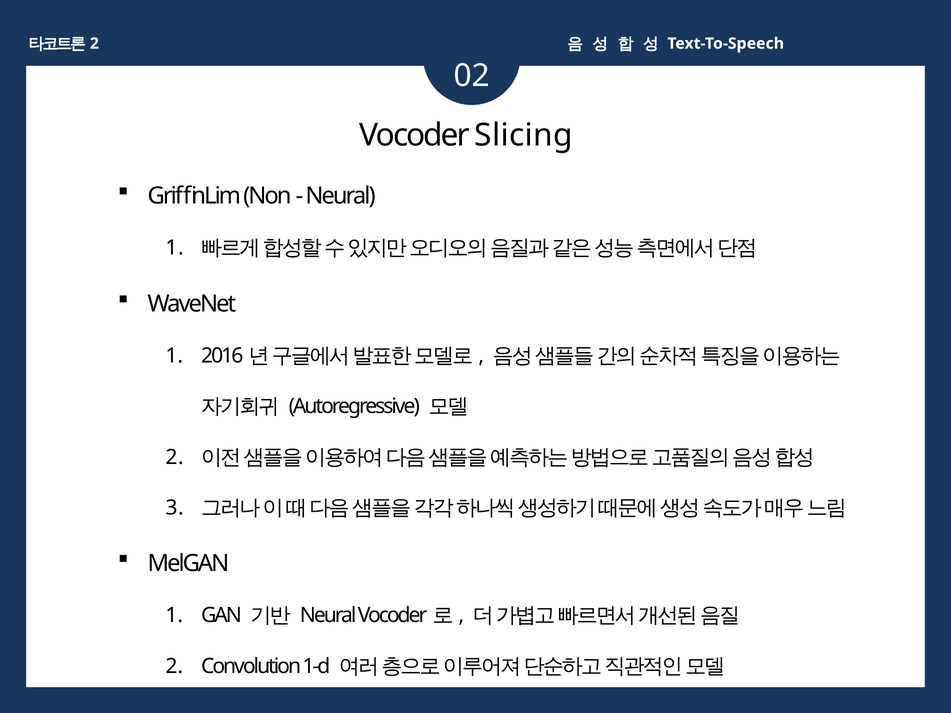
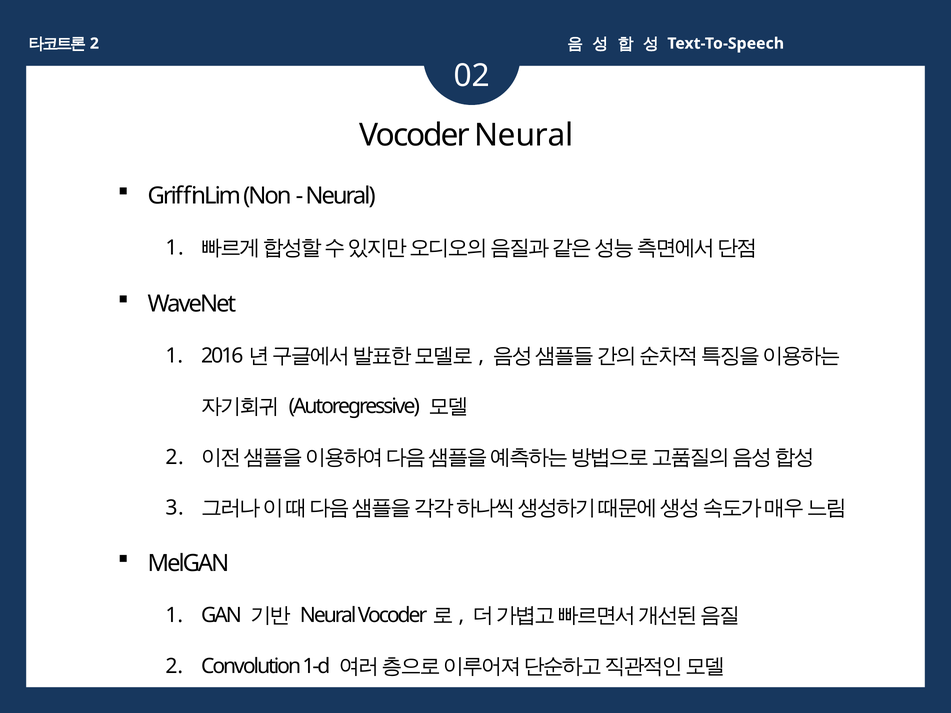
Vocoder Slicing: Slicing -> Neural
